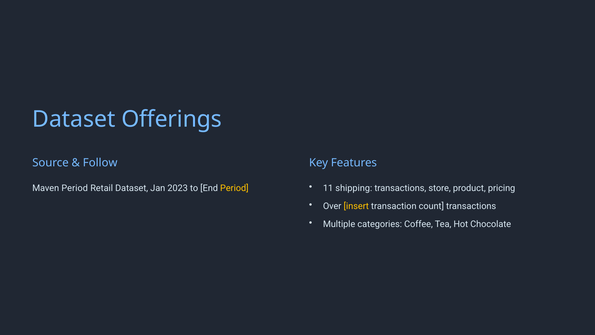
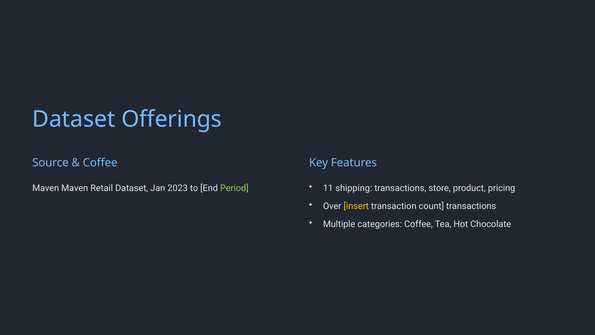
Follow at (100, 163): Follow -> Coffee
Maven Period: Period -> Maven
Period at (234, 188) colour: yellow -> light green
